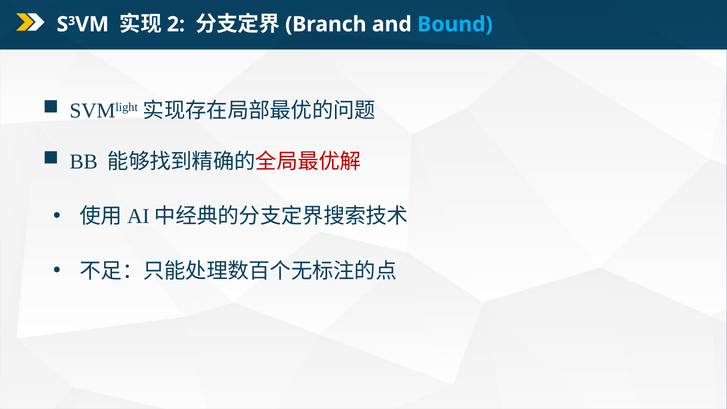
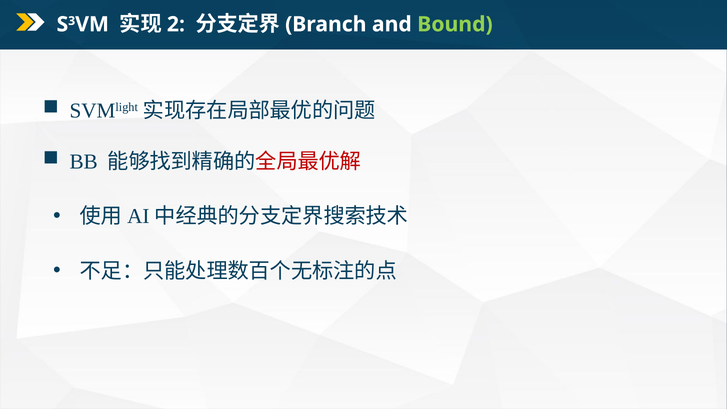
Bound colour: light blue -> light green
